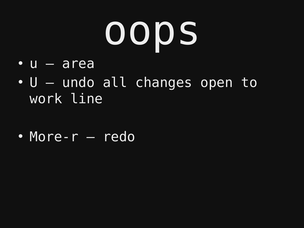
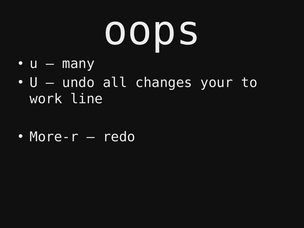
area: area -> many
open: open -> your
